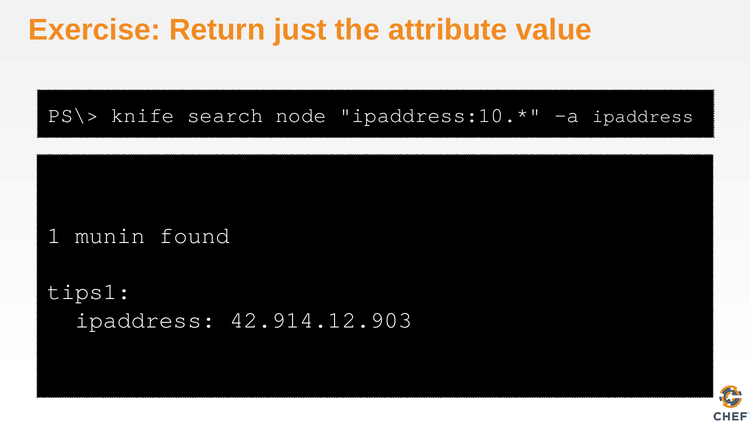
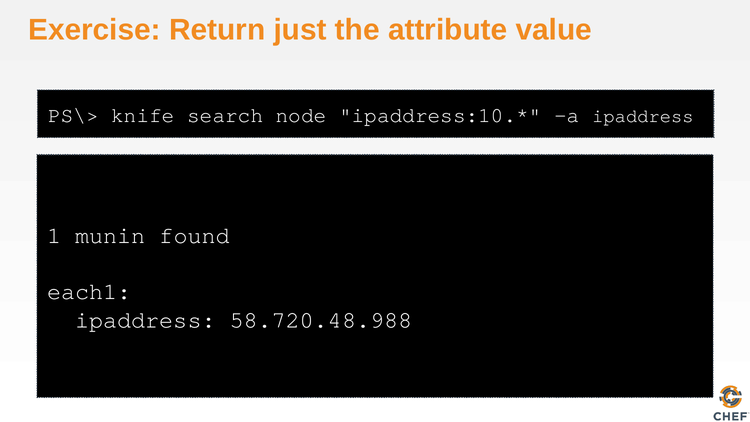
tips1: tips1 -> each1
42.914.12.903: 42.914.12.903 -> 58.720.48.988
